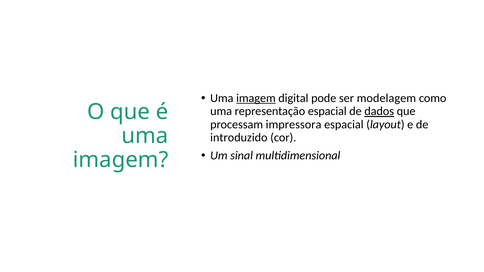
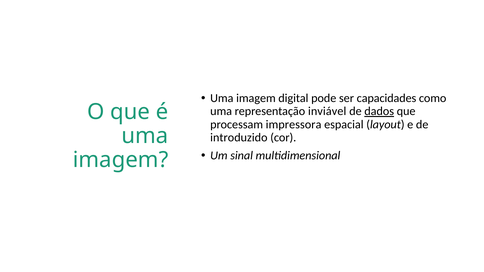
imagem at (256, 98) underline: present -> none
modelagem: modelagem -> capacidades
representação espacial: espacial -> inviável
